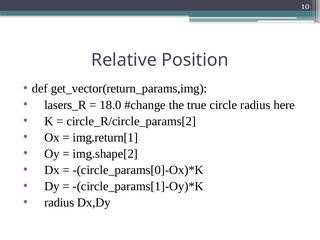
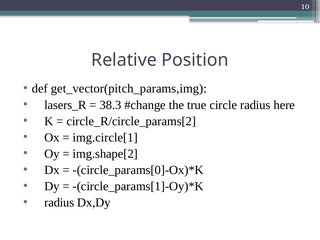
get_vector(return_params,img: get_vector(return_params,img -> get_vector(pitch_params,img
18.0: 18.0 -> 38.3
img.return[1: img.return[1 -> img.circle[1
